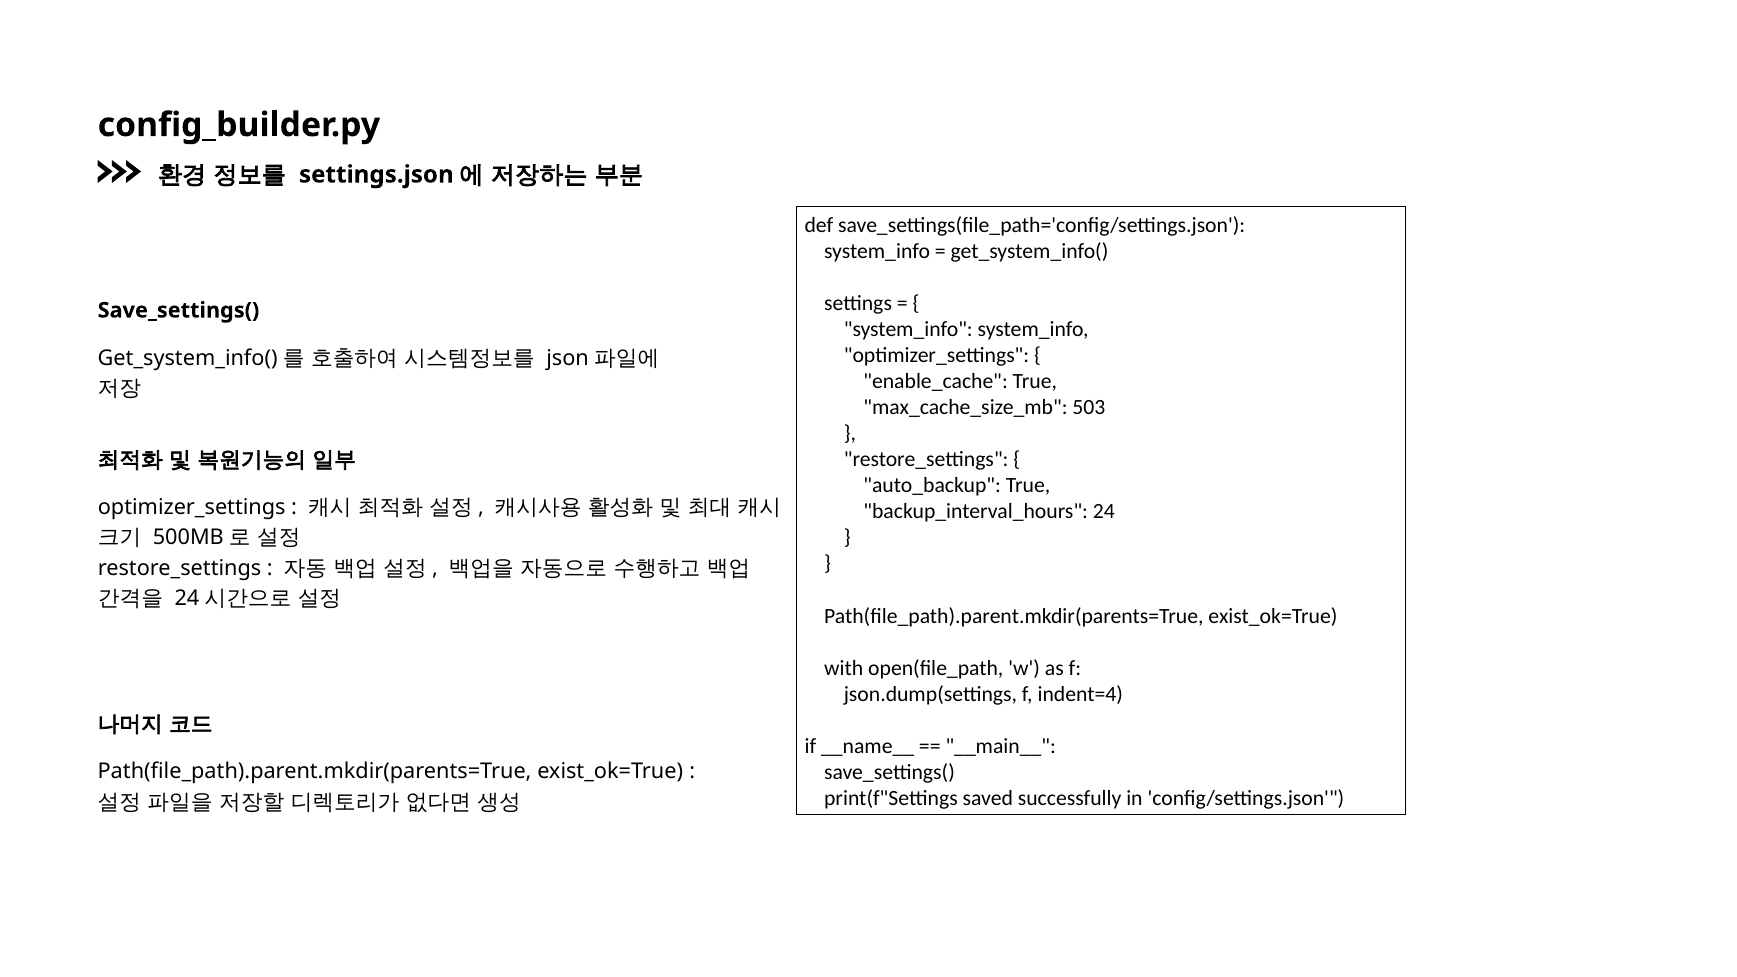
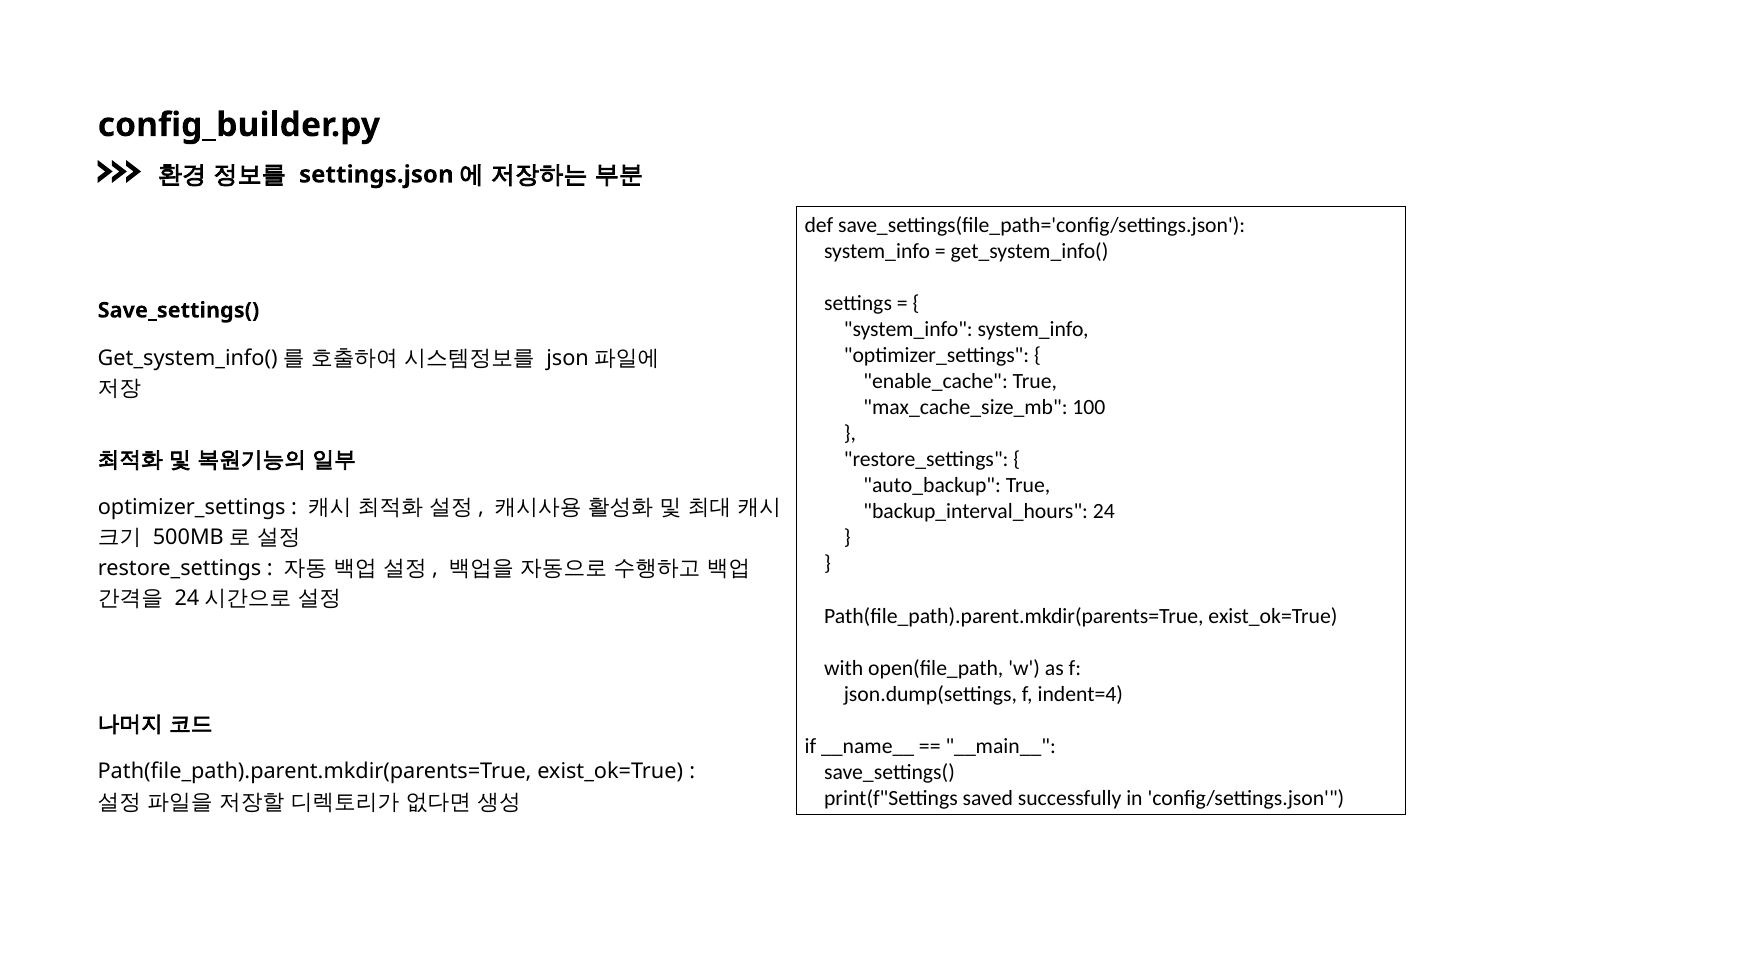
503: 503 -> 100
